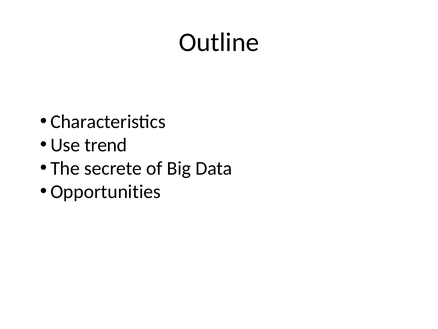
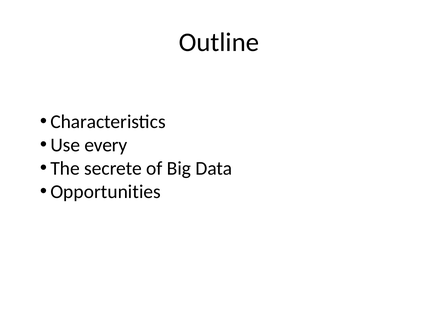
trend: trend -> every
